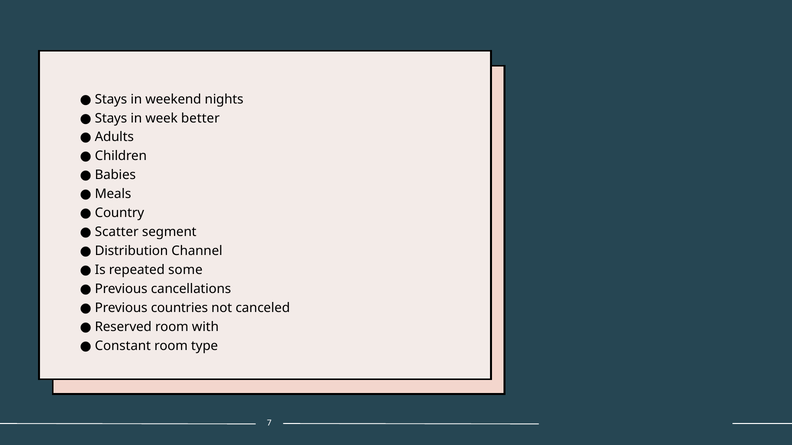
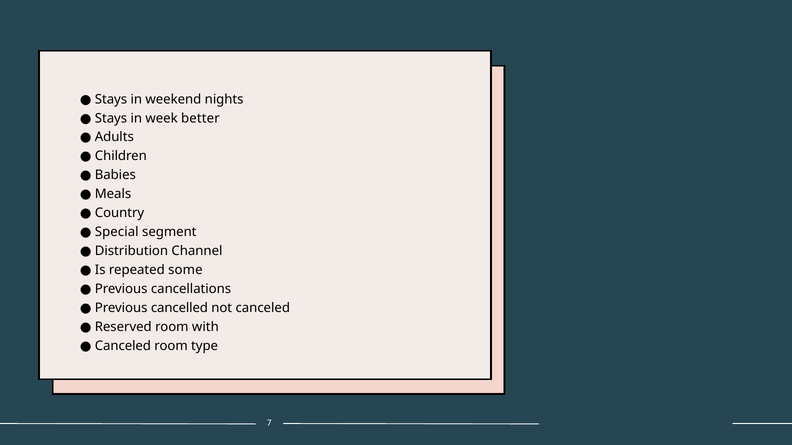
Scatter: Scatter -> Special
countries: countries -> cancelled
Constant at (123, 346): Constant -> Canceled
